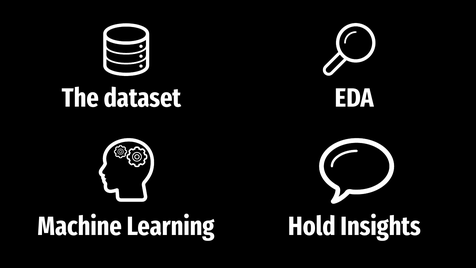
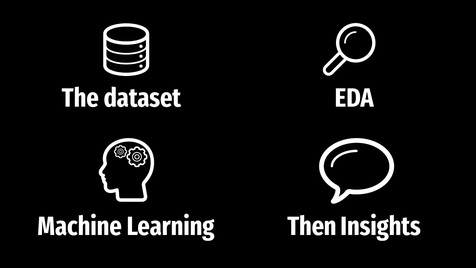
Hold: Hold -> Then
